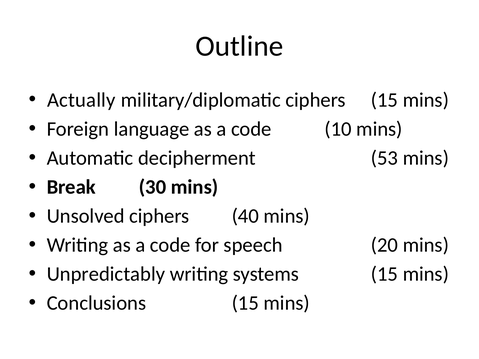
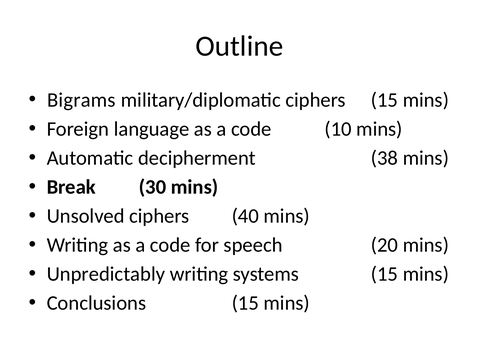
Actually: Actually -> Bigrams
53: 53 -> 38
